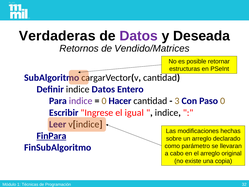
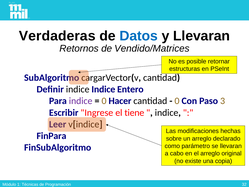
Datos at (139, 36) colour: purple -> blue
y Deseada: Deseada -> Llevaran
indice Datos: Datos -> Indice
3 at (177, 101): 3 -> 0
Paso 0: 0 -> 3
igual: igual -> tiene
FinPara underline: present -> none
